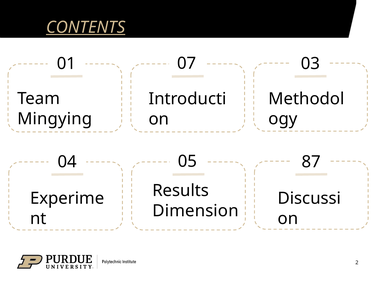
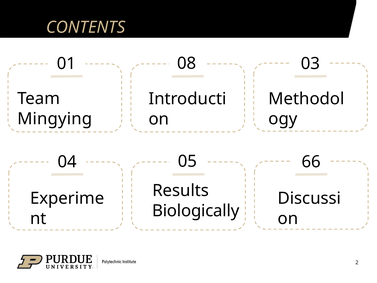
CONTENTS underline: present -> none
07: 07 -> 08
87: 87 -> 66
Dimension: Dimension -> Biologically
